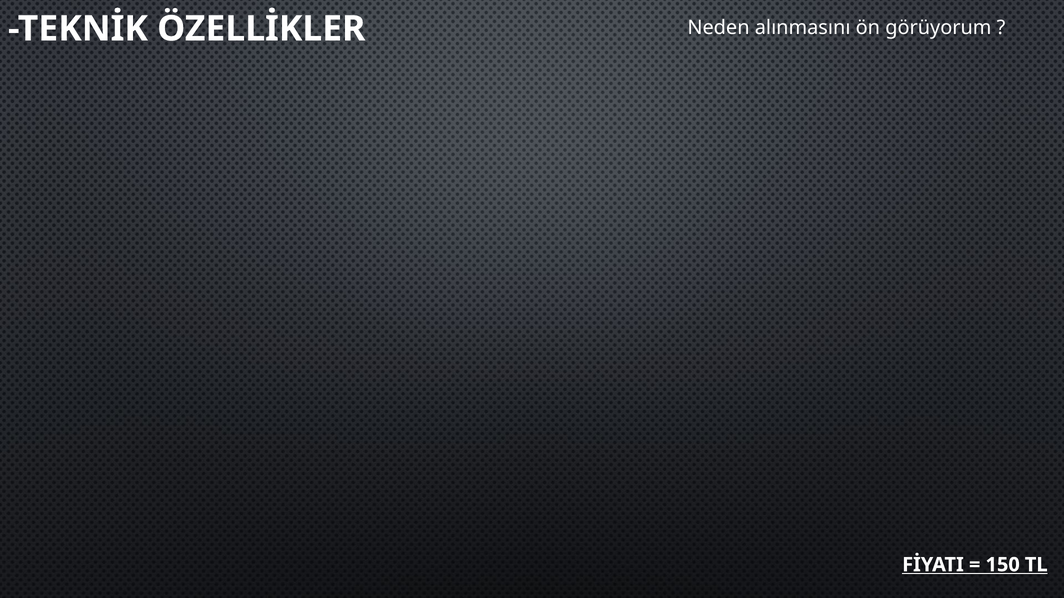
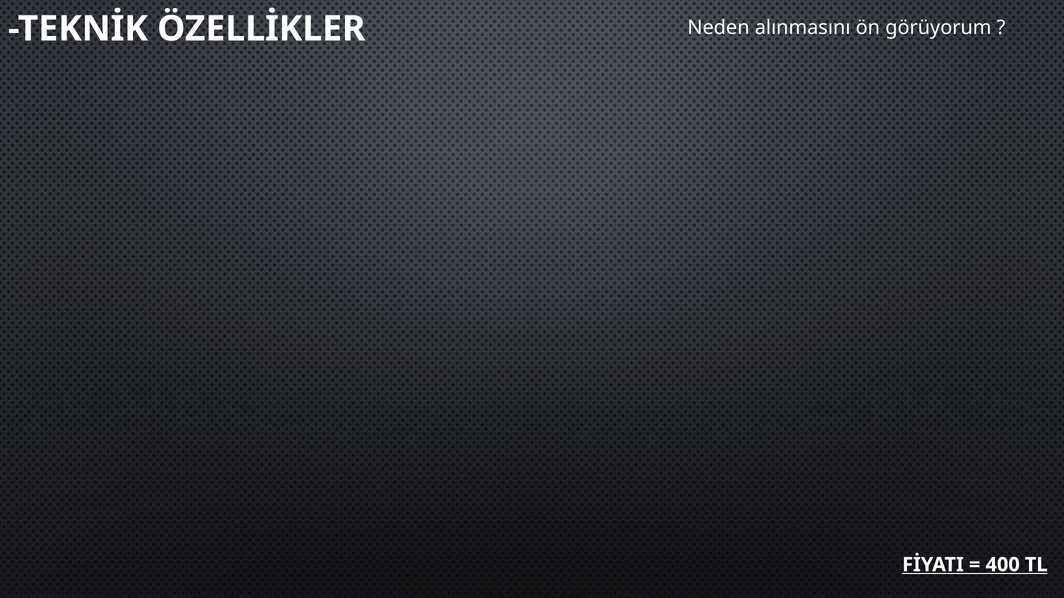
150: 150 -> 400
